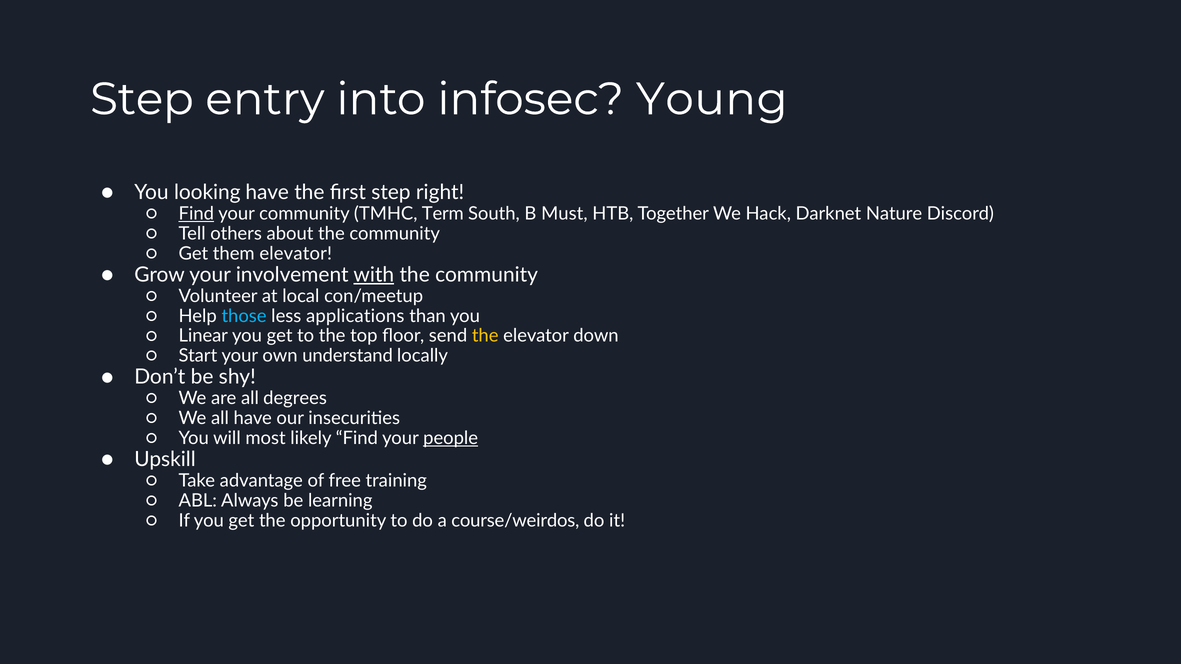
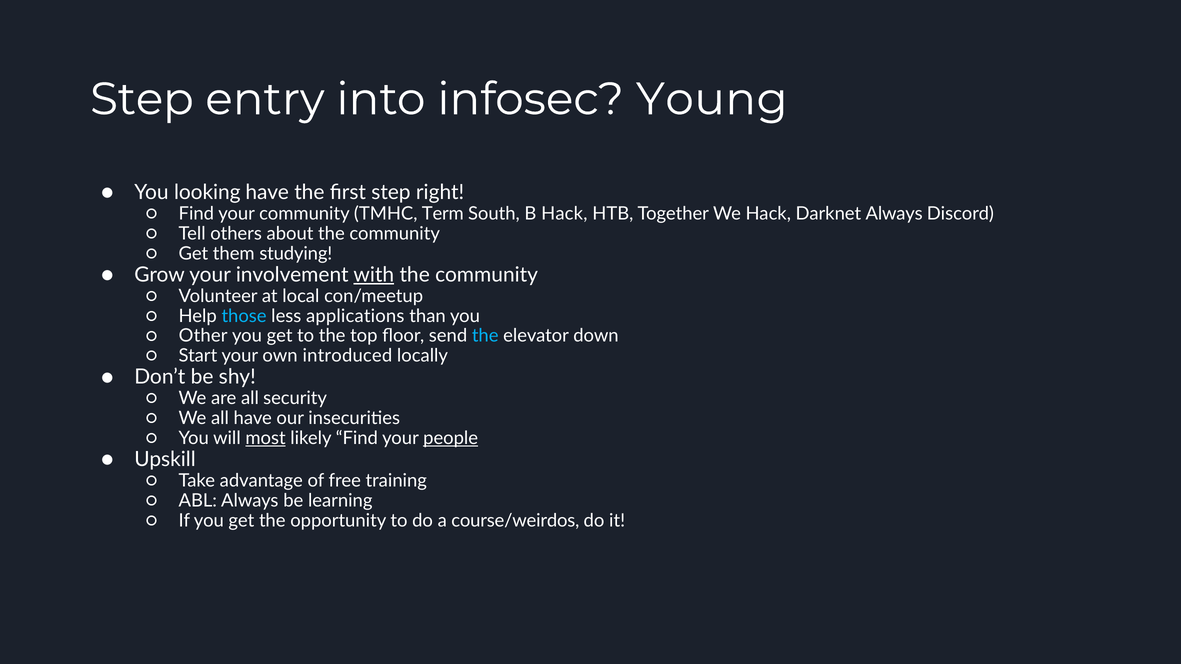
Find at (196, 214) underline: present -> none
B Must: Must -> Hack
Darknet Nature: Nature -> Always
them elevator: elevator -> studying
Linear: Linear -> Other
the at (485, 336) colour: yellow -> light blue
understand: understand -> introduced
degrees: degrees -> security
most underline: none -> present
